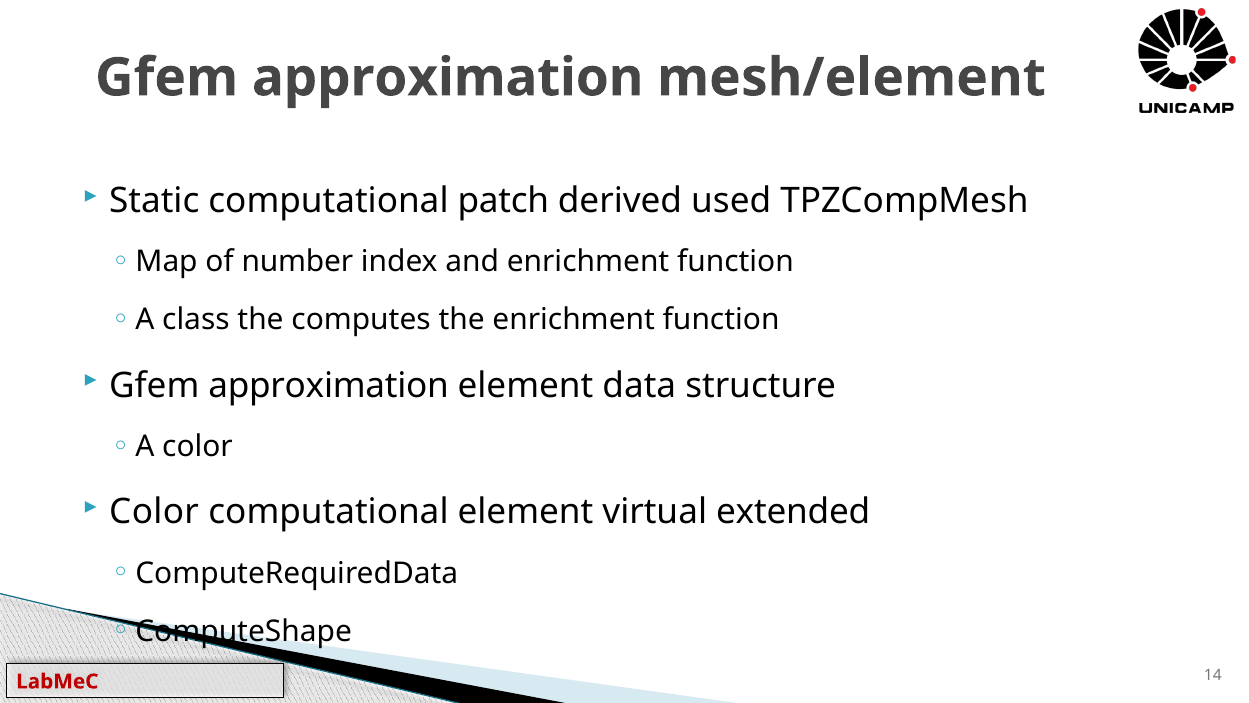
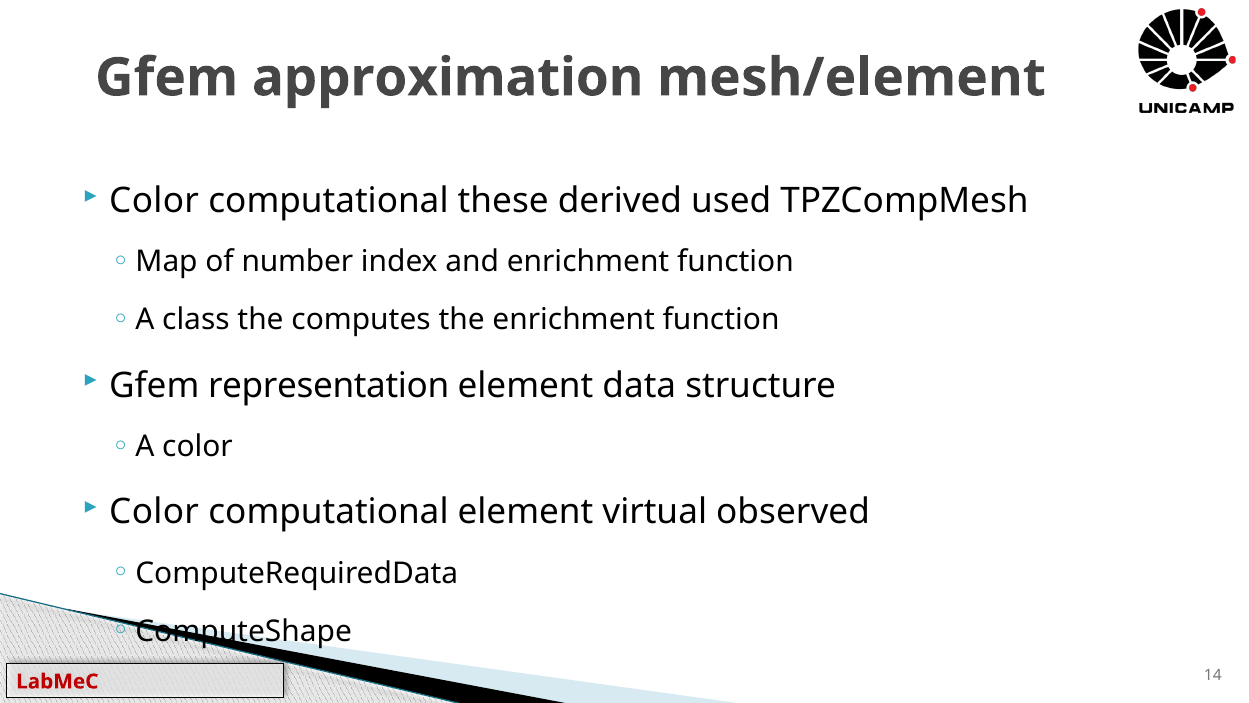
Static at (154, 201): Static -> Color
patch: patch -> these
approximation at (329, 386): approximation -> representation
extended: extended -> observed
